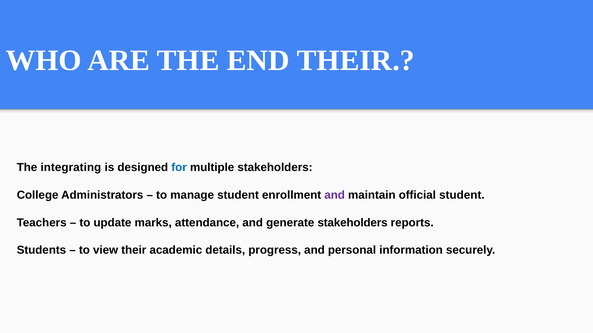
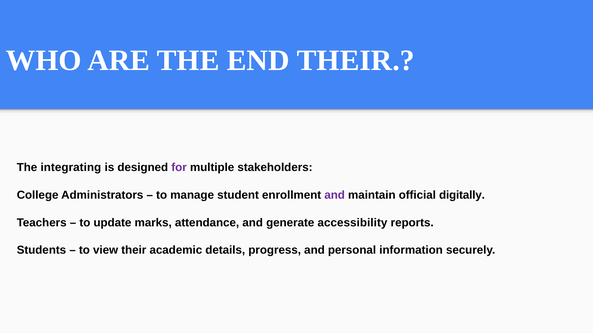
for colour: blue -> purple
official student: student -> digitally
generate stakeholders: stakeholders -> accessibility
